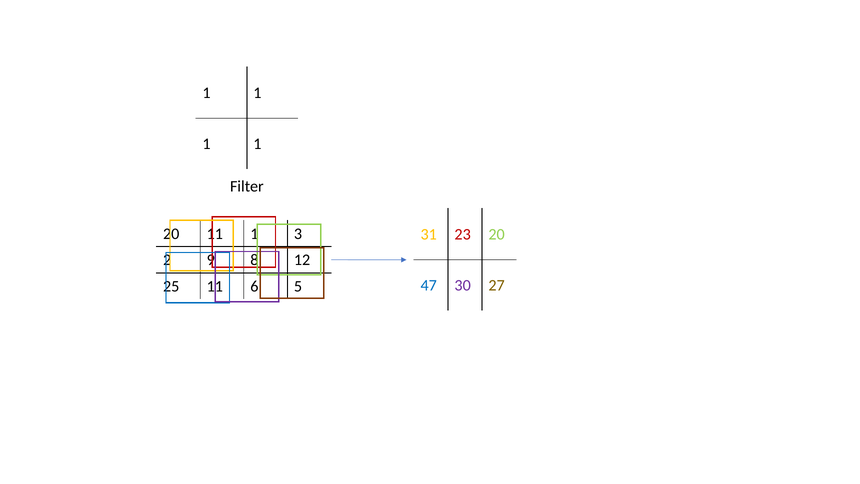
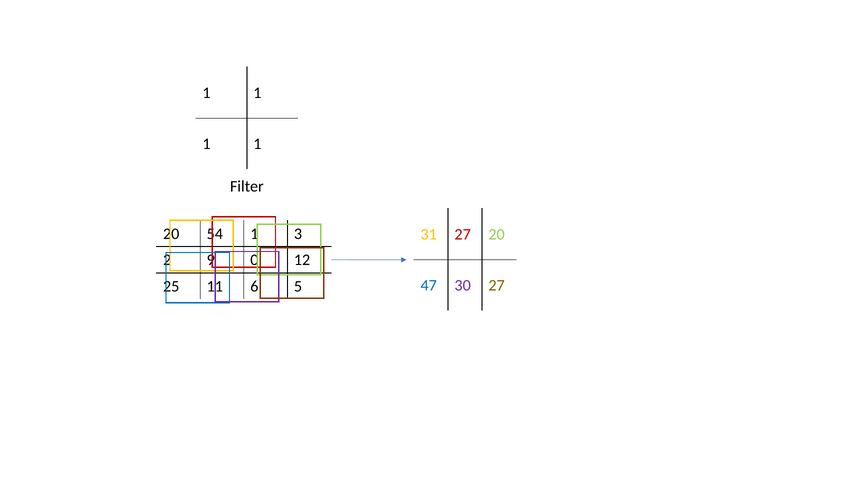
20 11: 11 -> 54
31 23: 23 -> 27
8: 8 -> 0
